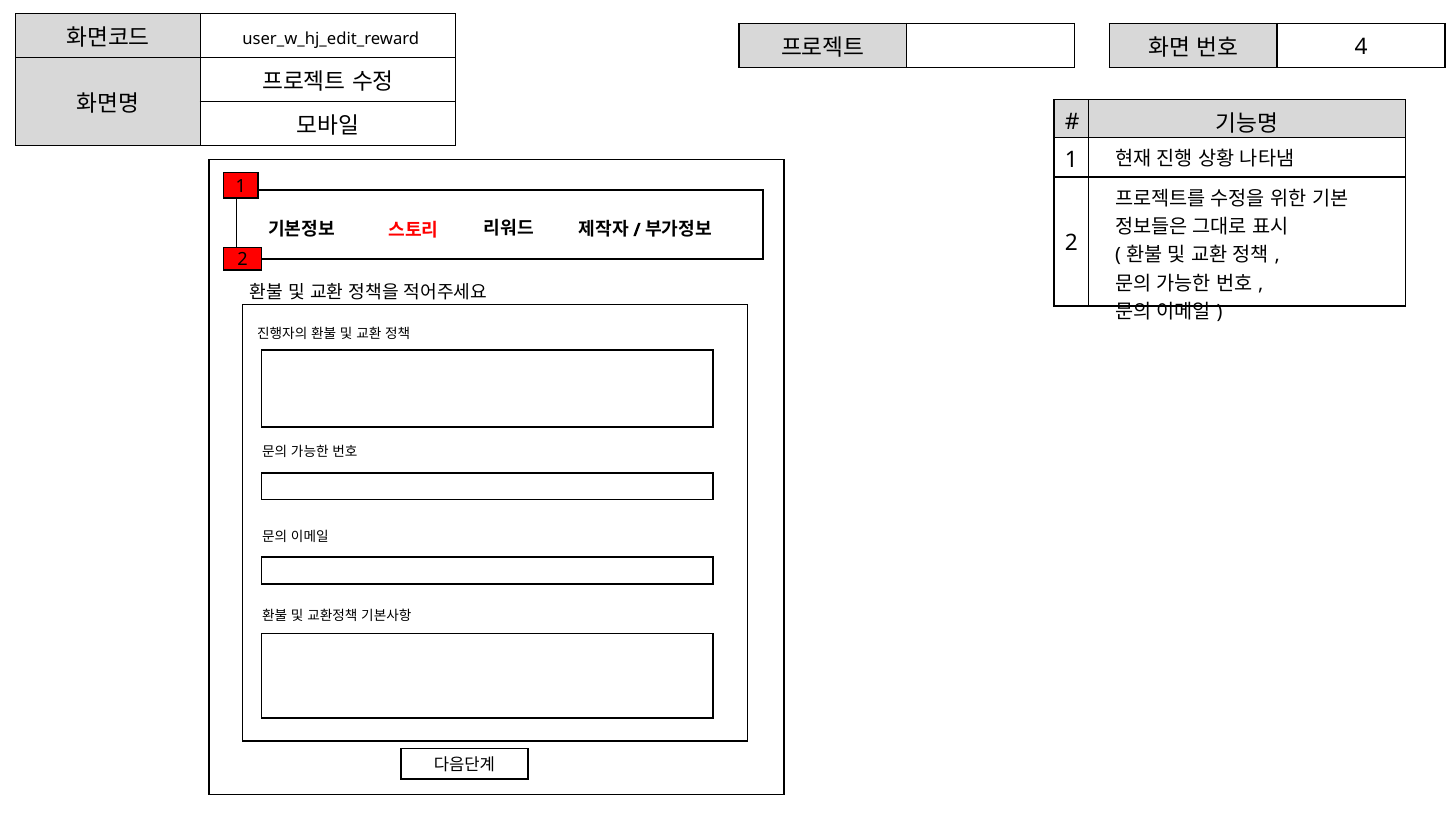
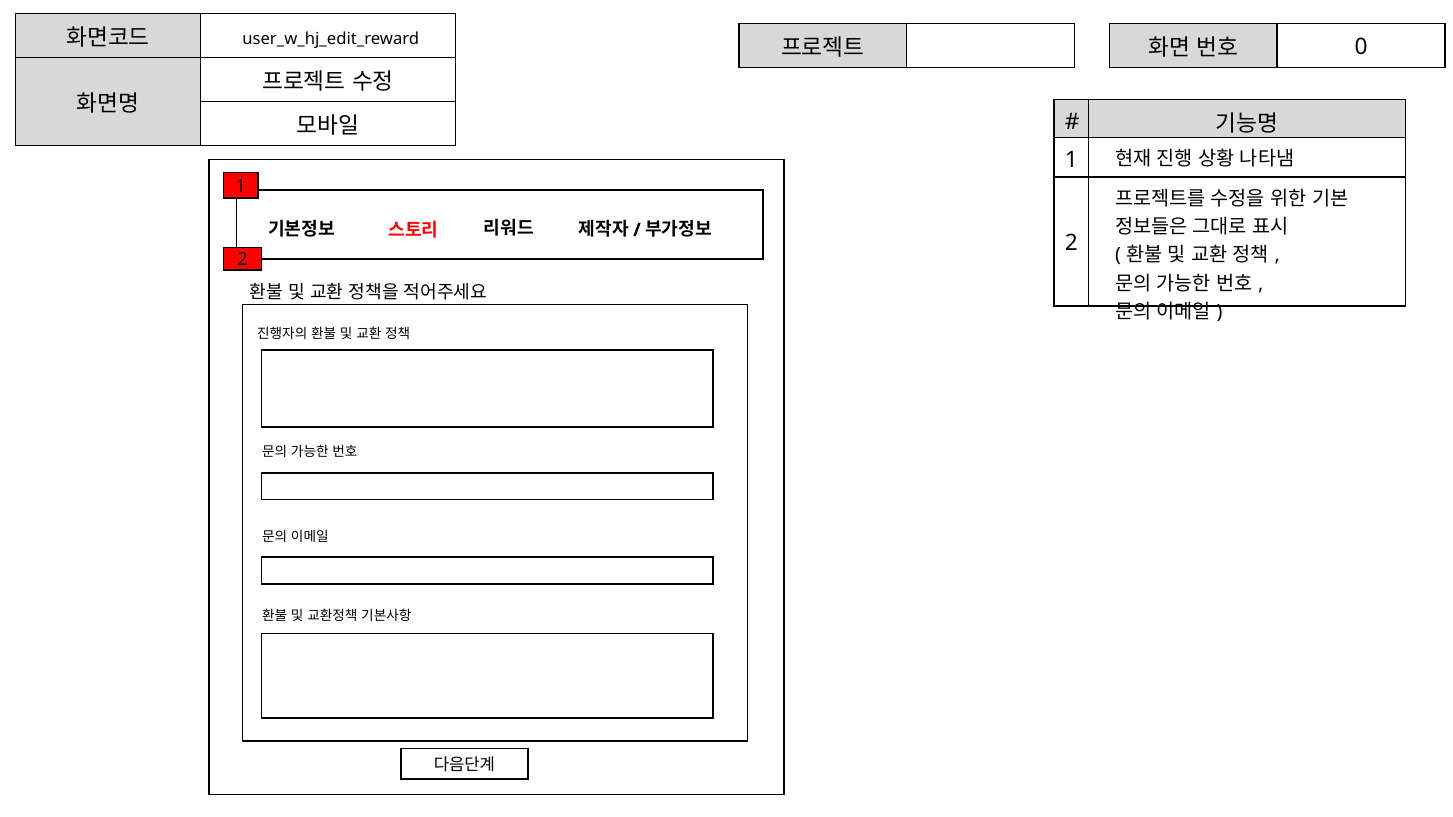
4: 4 -> 0
